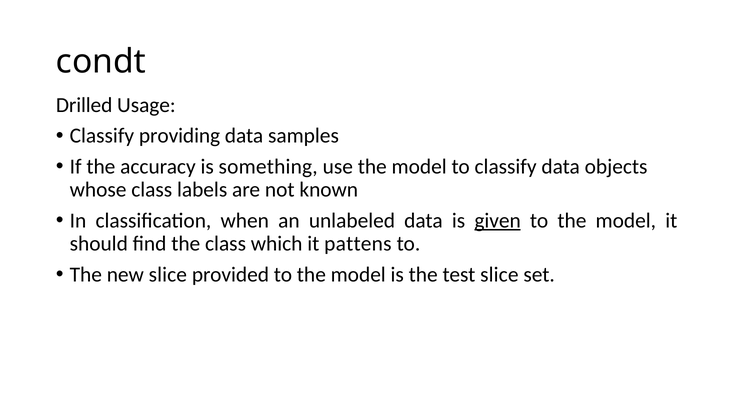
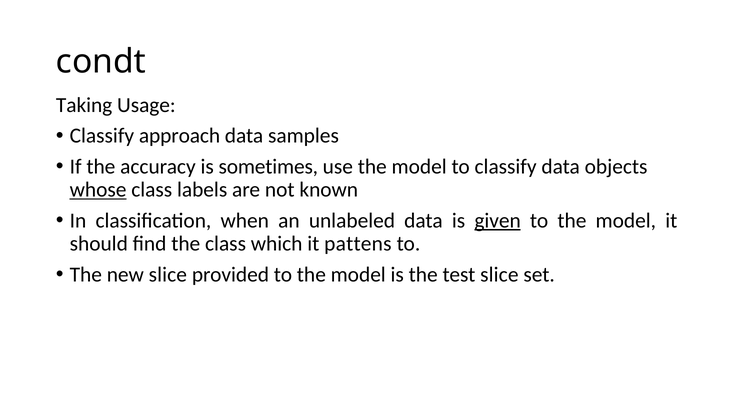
Drilled: Drilled -> Taking
providing: providing -> approach
something: something -> sometimes
whose underline: none -> present
